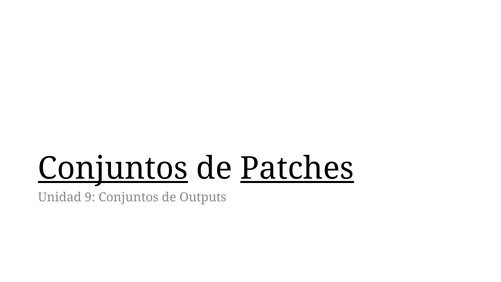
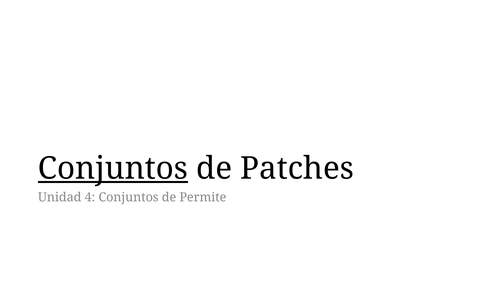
Patches underline: present -> none
9: 9 -> 4
Outputs: Outputs -> Permite
